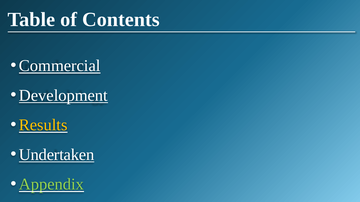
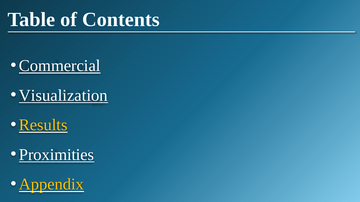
Development: Development -> Visualization
Undertaken: Undertaken -> Proximities
Appendix colour: light green -> yellow
